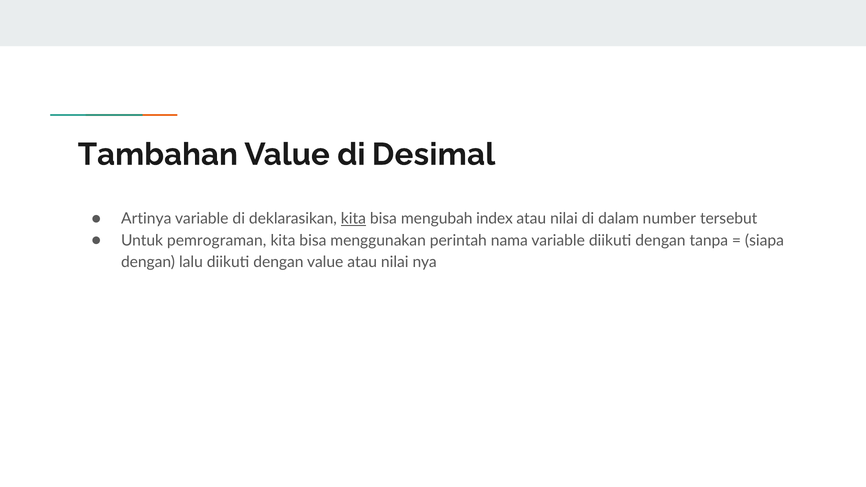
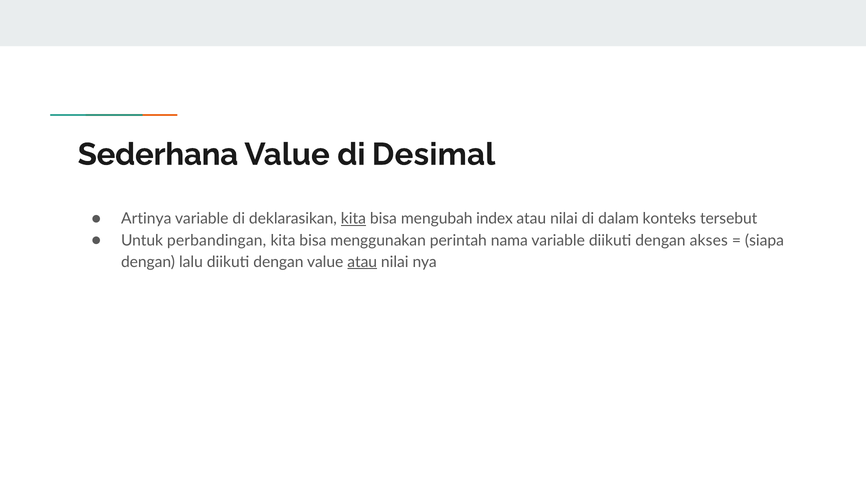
Tambahan: Tambahan -> Sederhana
number: number -> konteks
pemrograman: pemrograman -> perbandingan
tanpa: tanpa -> akses
atau at (362, 262) underline: none -> present
